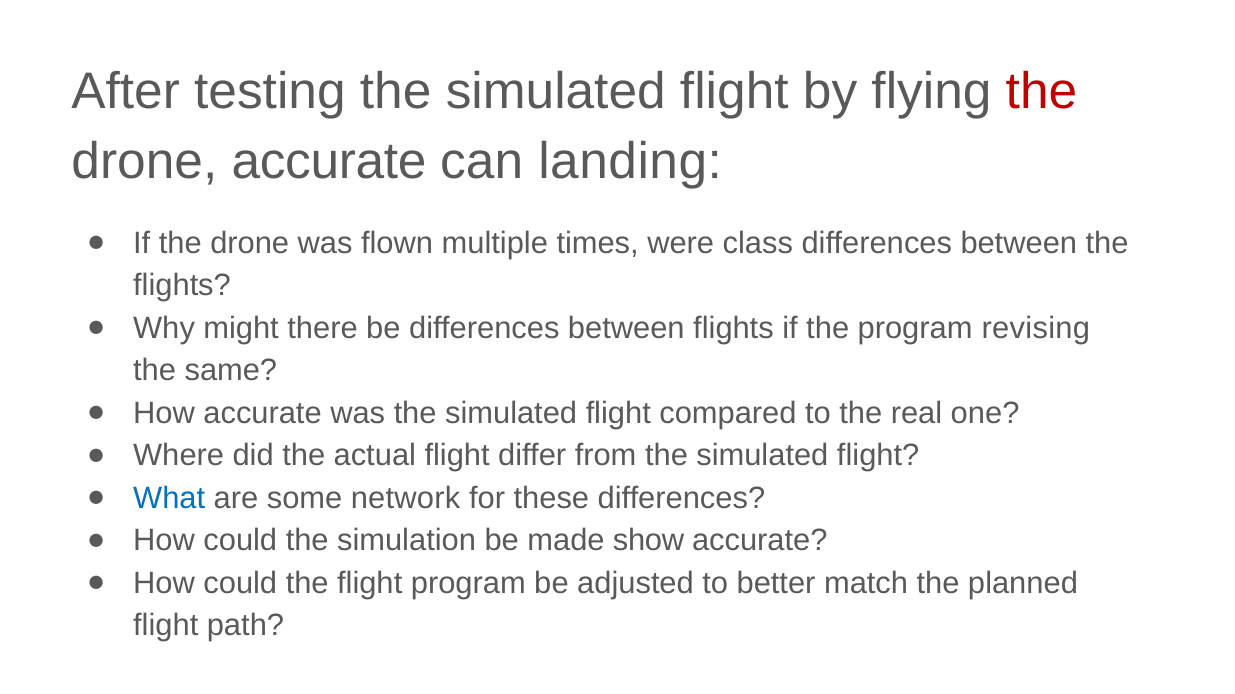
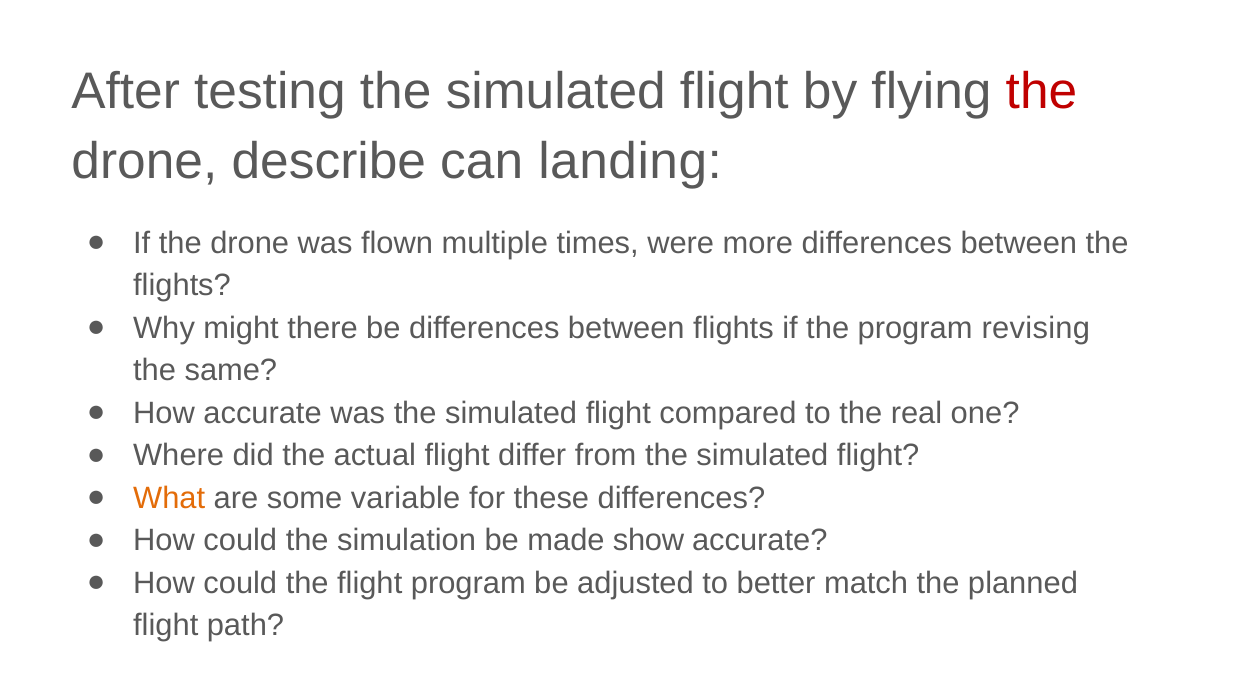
drone accurate: accurate -> describe
class: class -> more
What colour: blue -> orange
network: network -> variable
